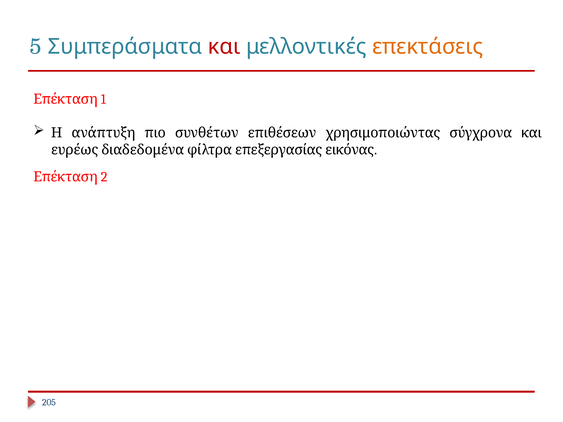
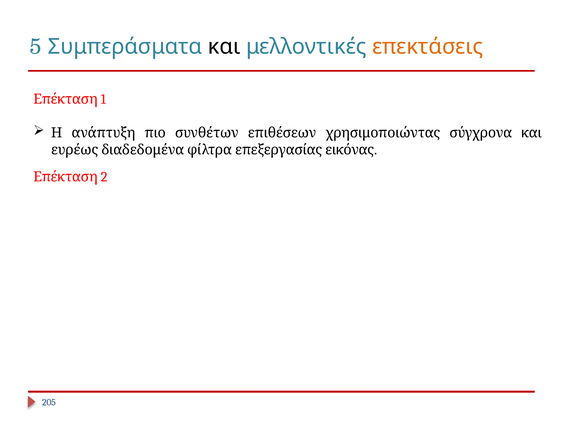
και at (224, 47) colour: red -> black
